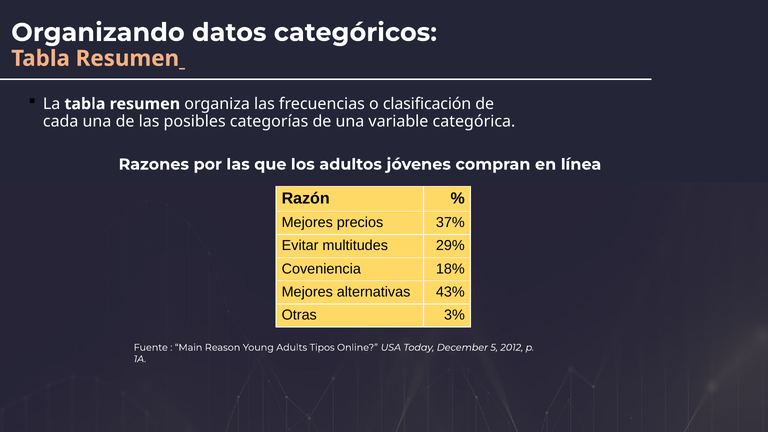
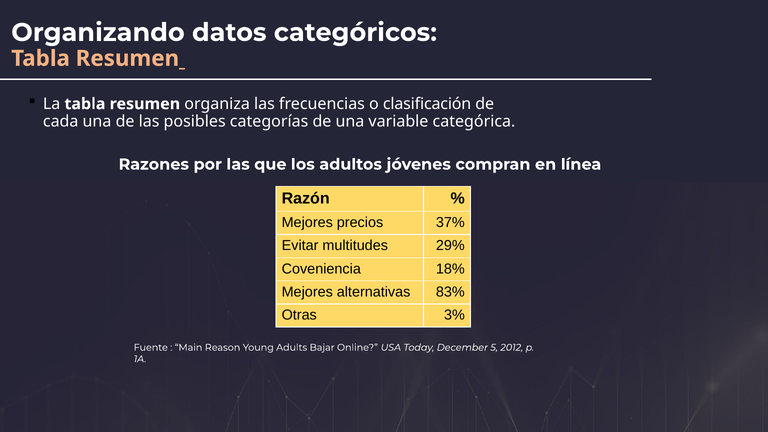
43%: 43% -> 83%
Tipos: Tipos -> Bajar
